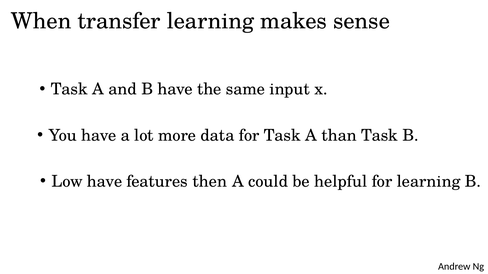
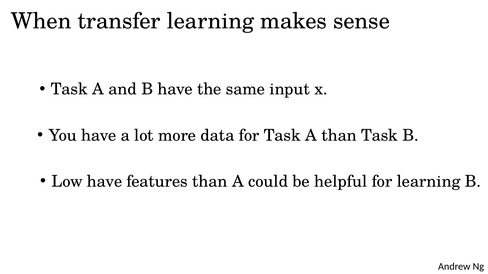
features then: then -> than
